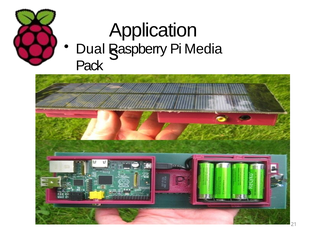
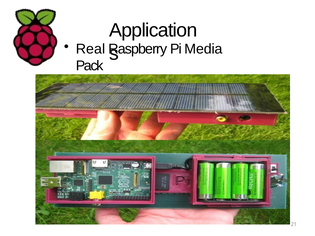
Dual: Dual -> Real
